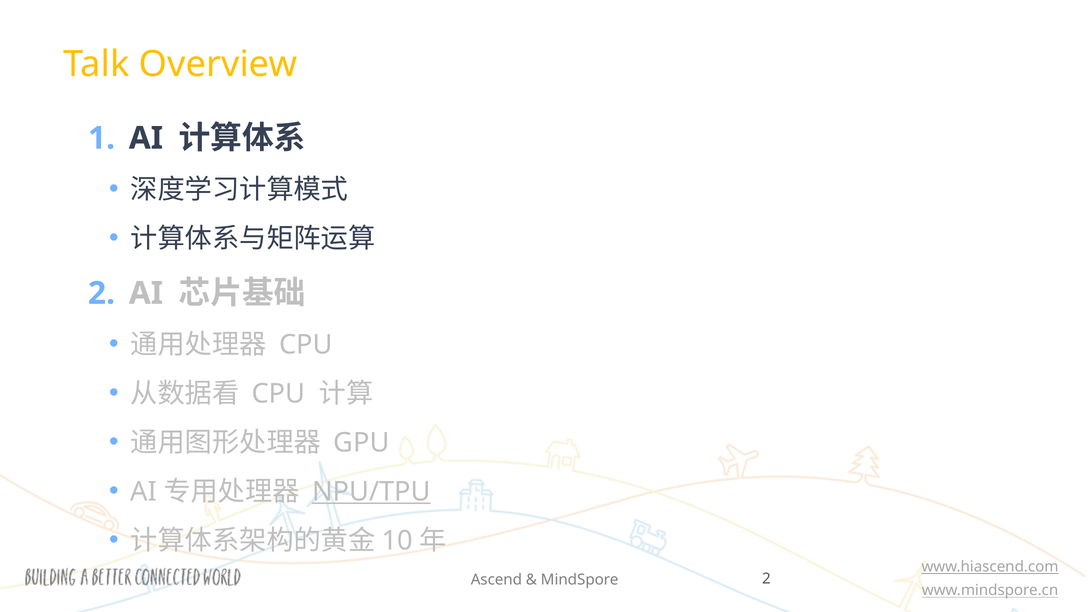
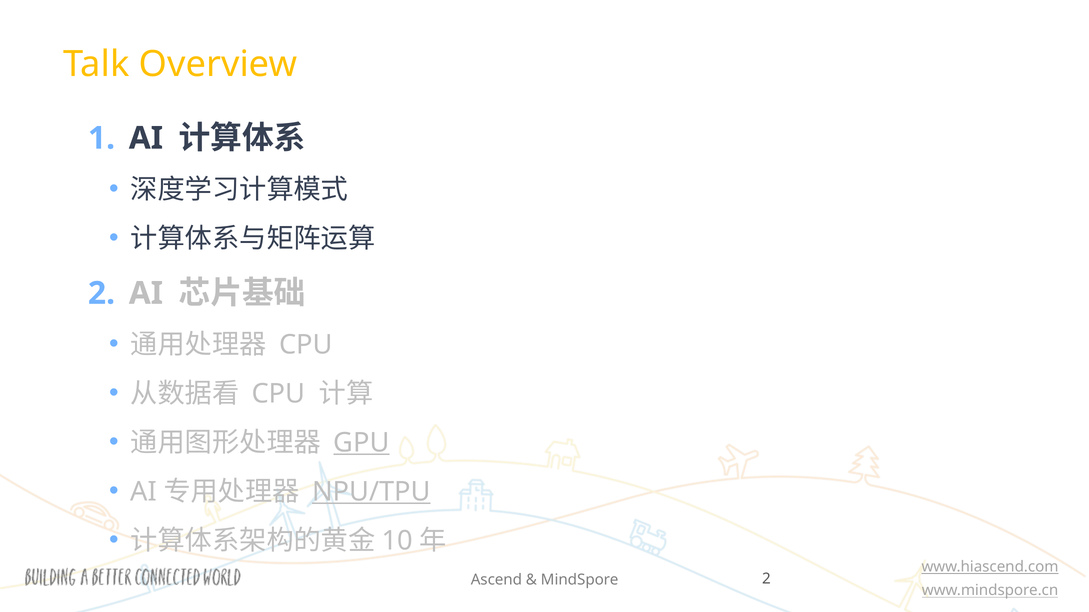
GPU underline: none -> present
